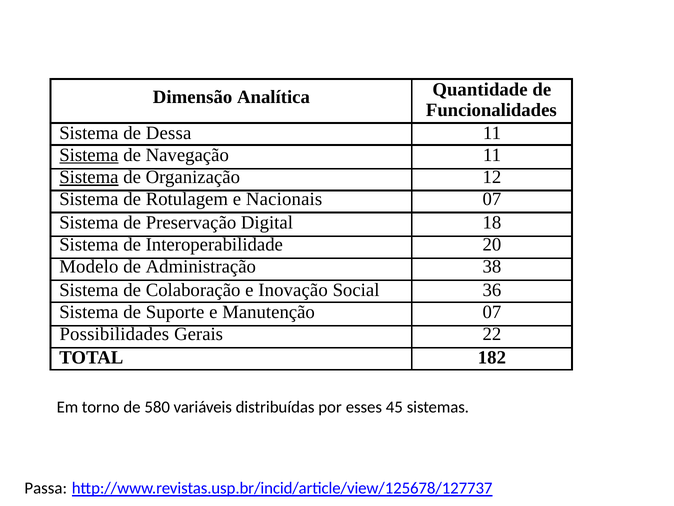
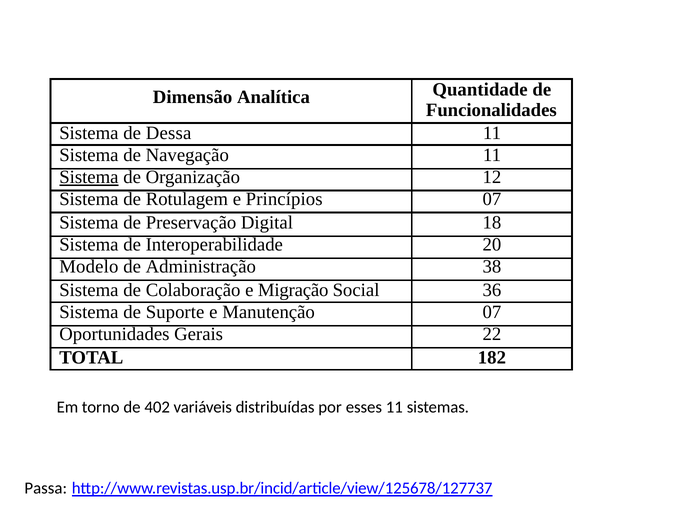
Sistema at (89, 155) underline: present -> none
Nacionais: Nacionais -> Princípios
Inovação: Inovação -> Migração
Possibilidades: Possibilidades -> Oportunidades
580: 580 -> 402
esses 45: 45 -> 11
